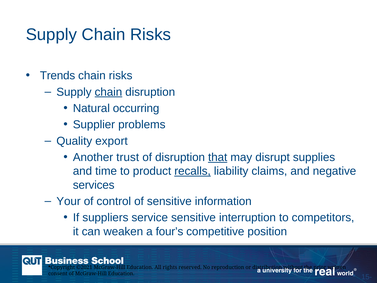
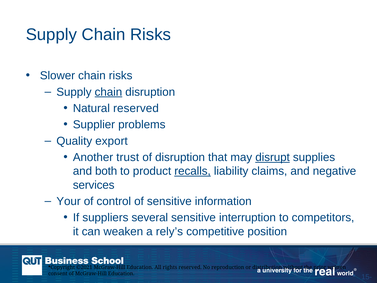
Trends: Trends -> Slower
Natural occurring: occurring -> reserved
that underline: present -> none
disrupt underline: none -> present
time: time -> both
service: service -> several
four’s: four’s -> rely’s
